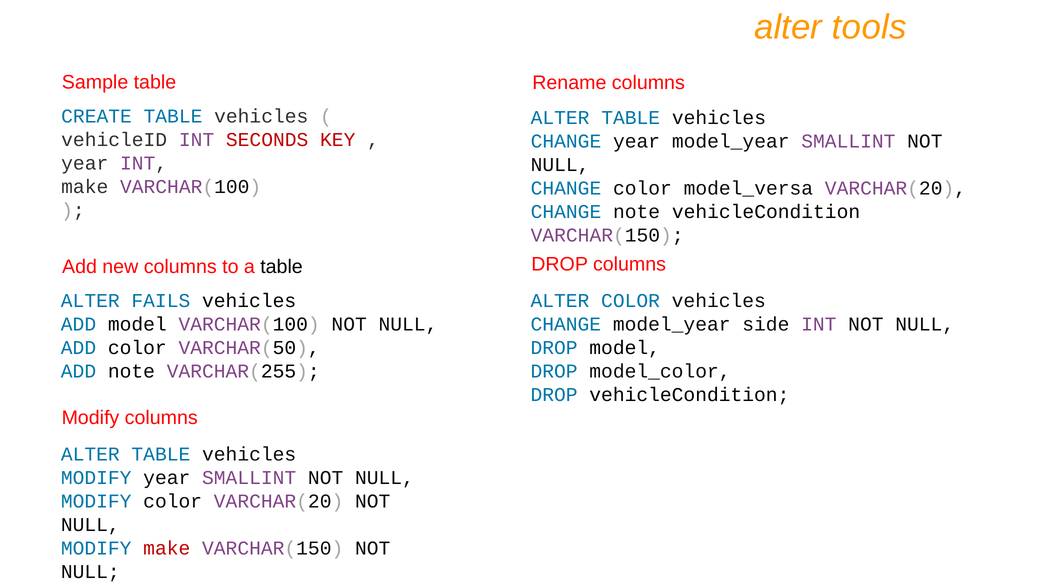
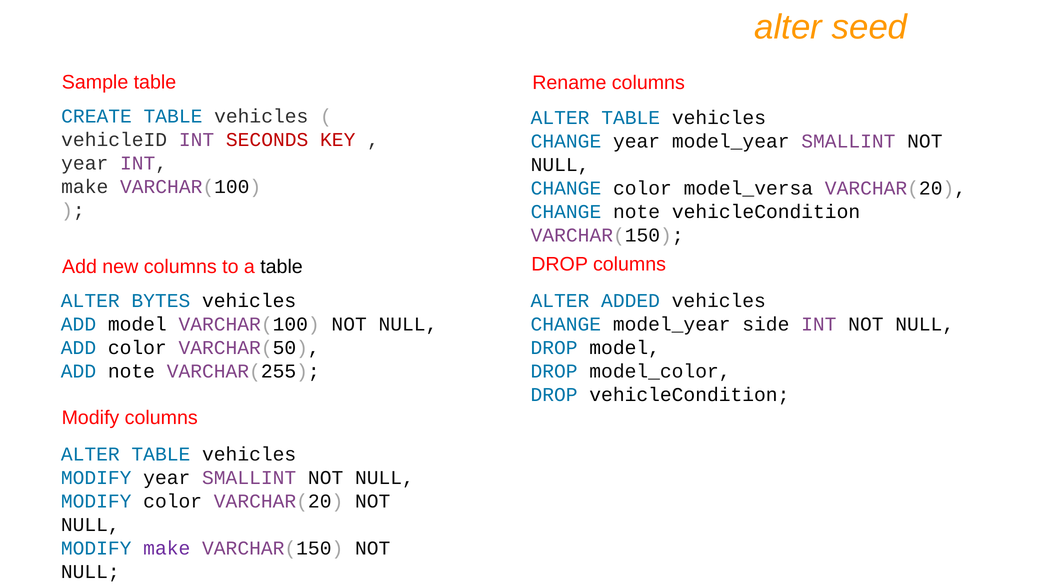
tools: tools -> seed
FAILS: FAILS -> BYTES
ALTER COLOR: COLOR -> ADDED
make at (167, 549) colour: red -> purple
